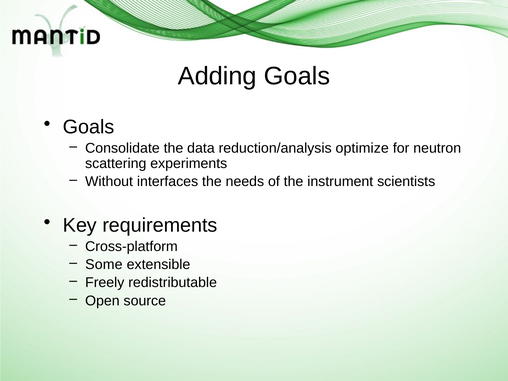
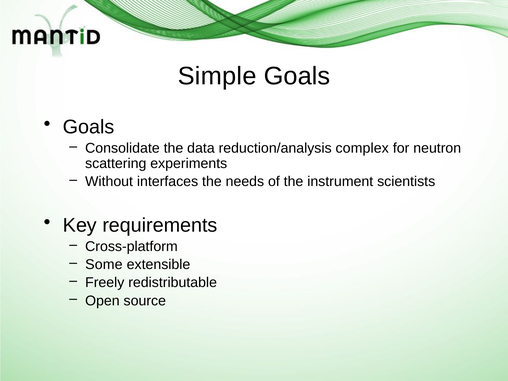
Adding: Adding -> Simple
optimize: optimize -> complex
